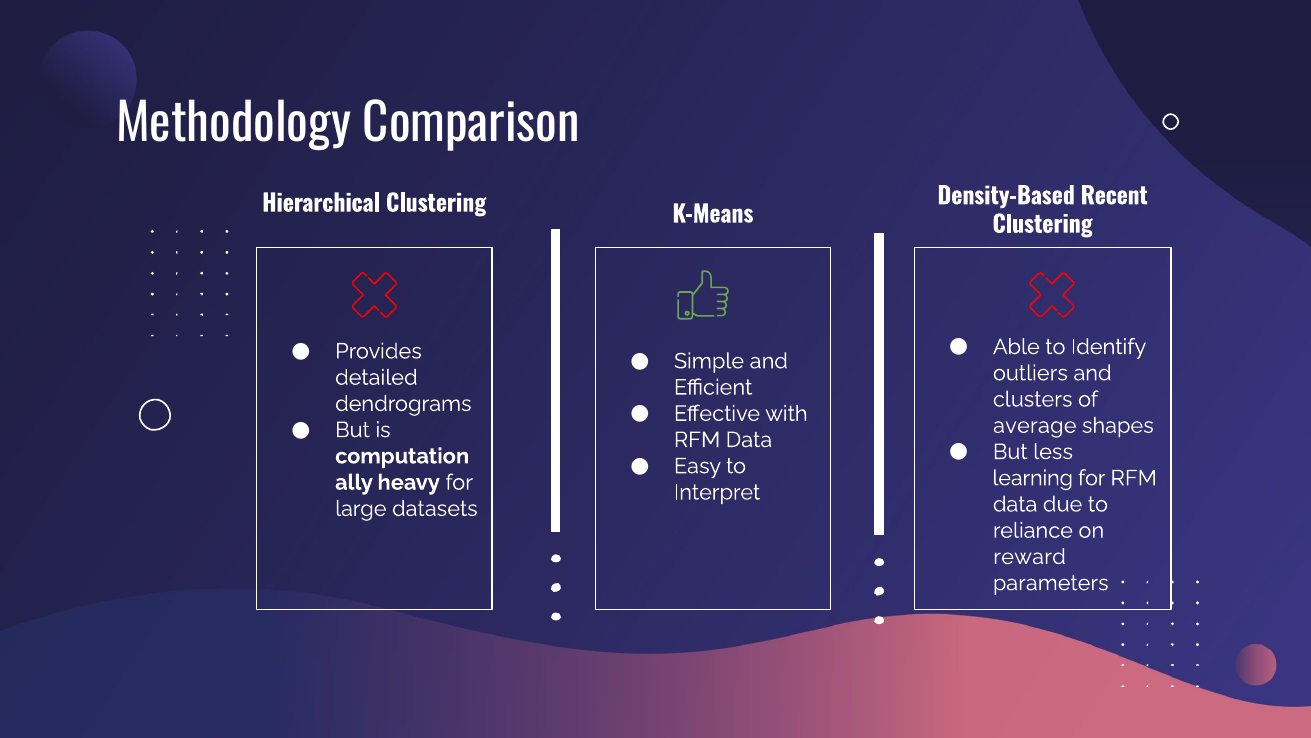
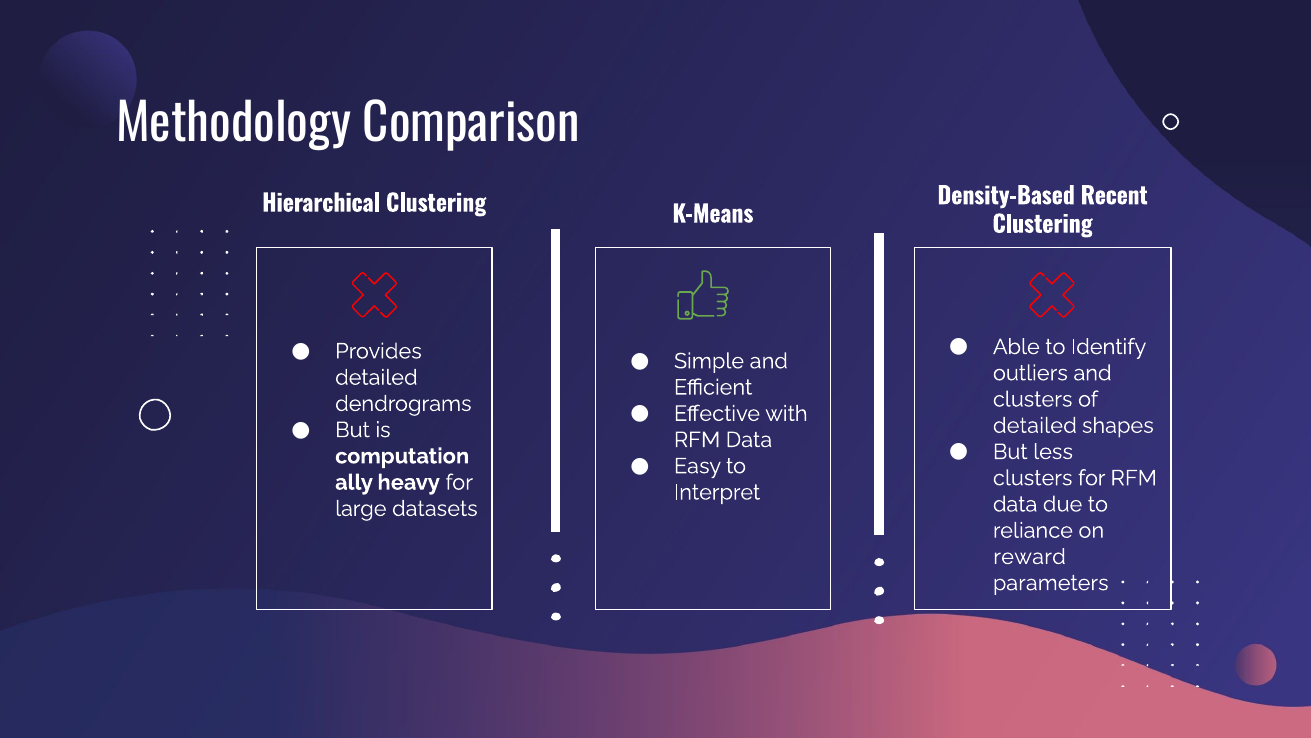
average at (1035, 425): average -> detailed
learning at (1033, 478): learning -> clusters
